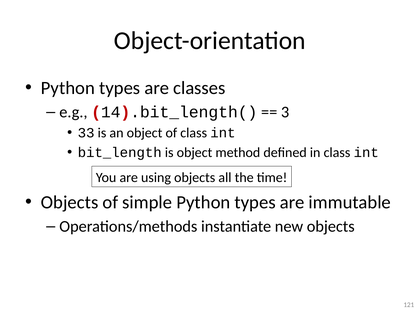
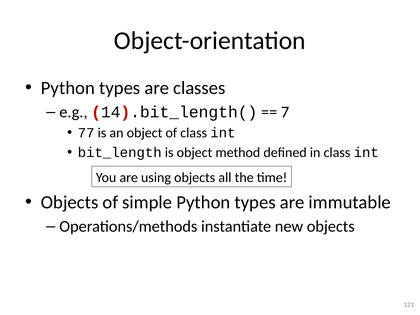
3: 3 -> 7
33: 33 -> 77
